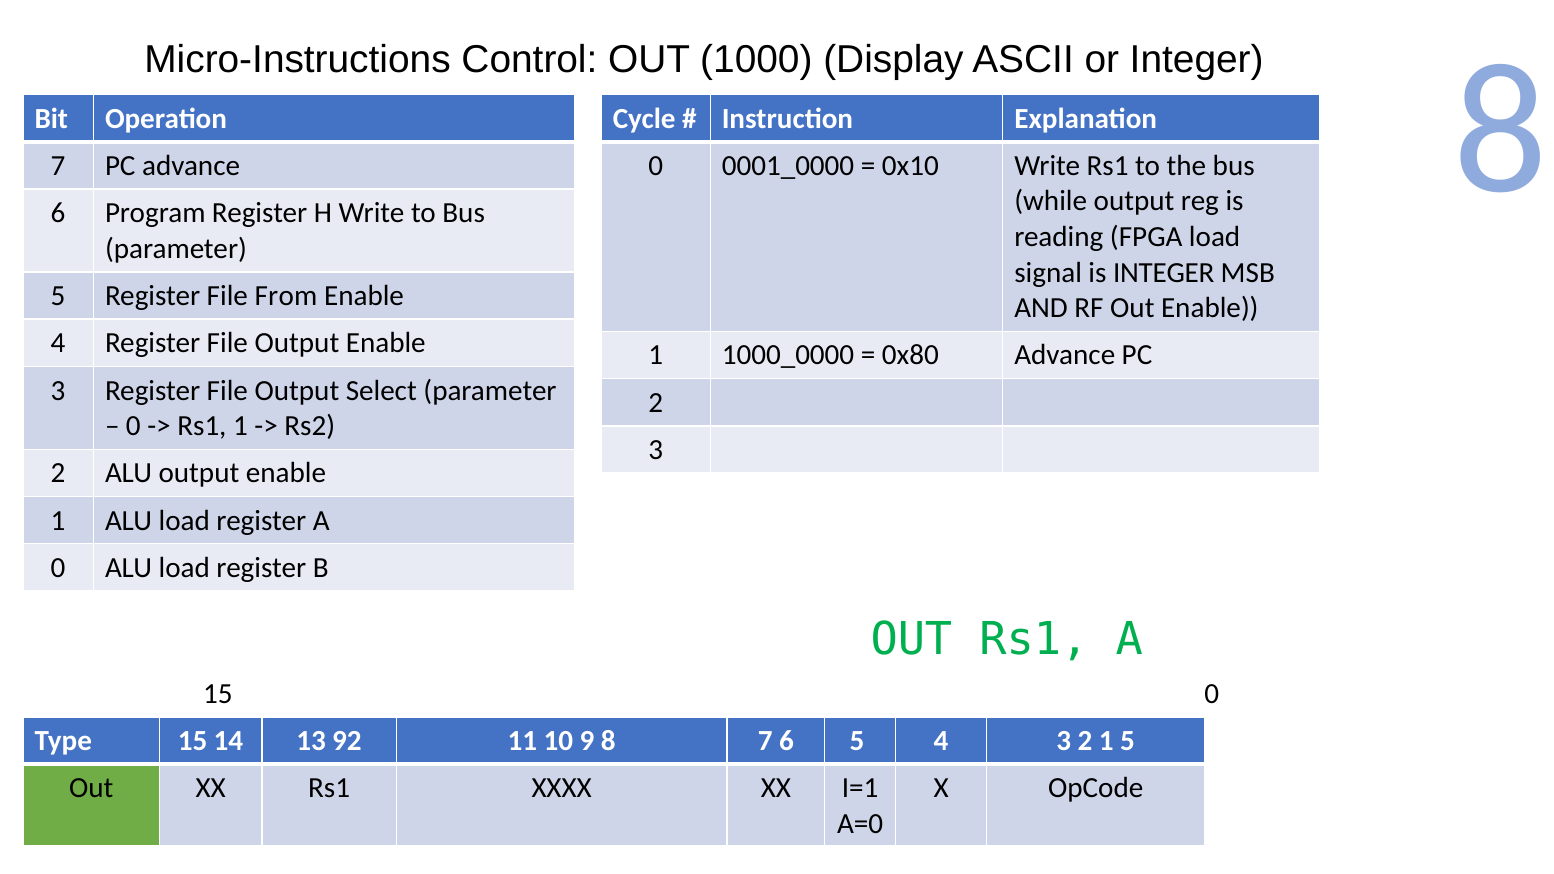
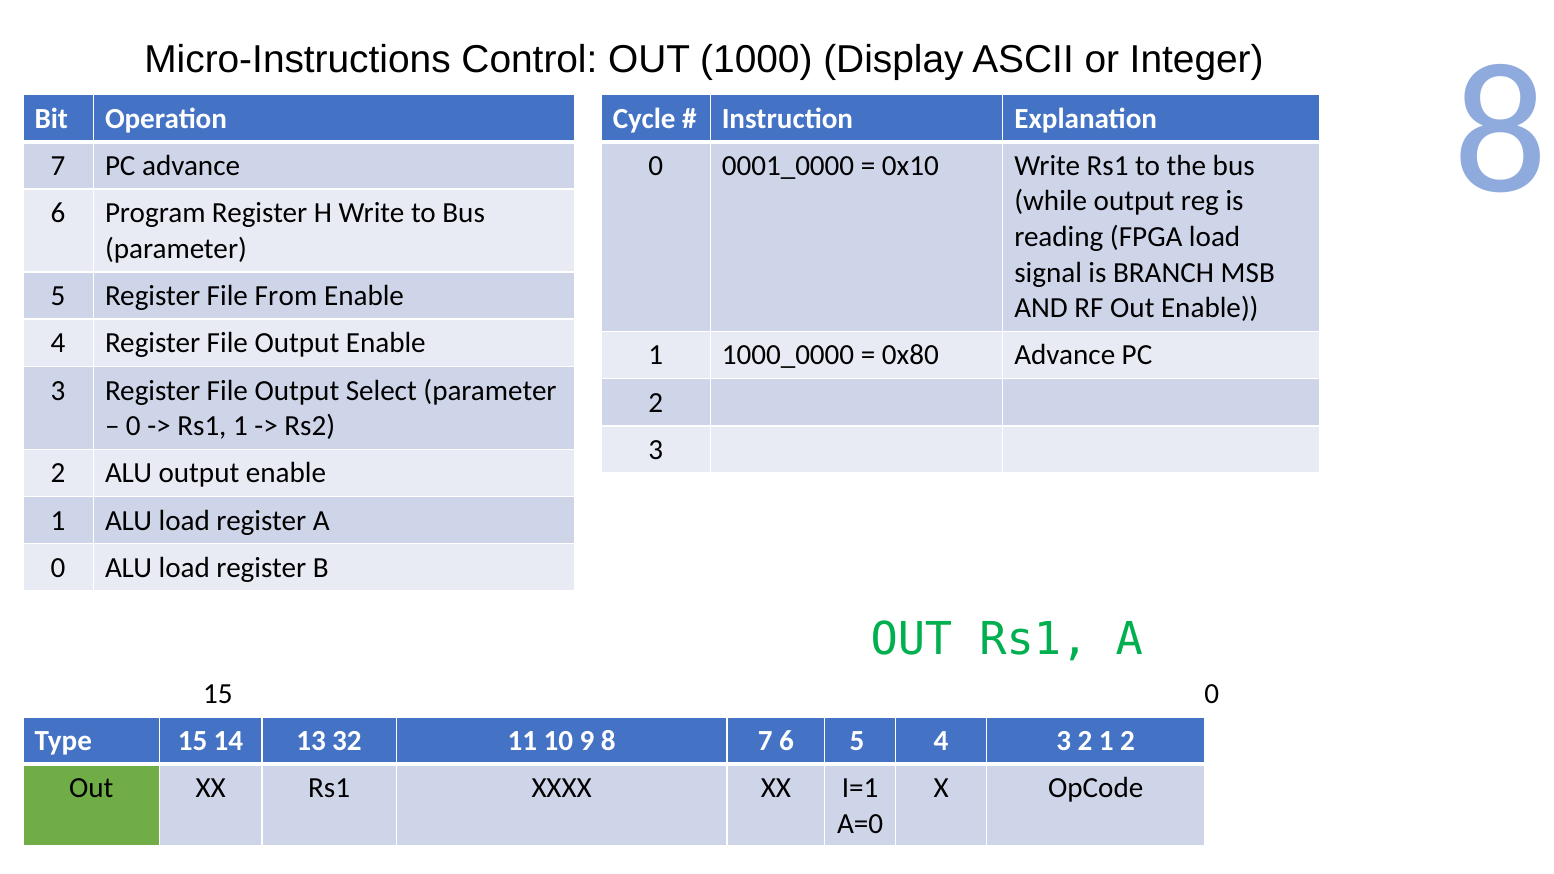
is INTEGER: INTEGER -> BRANCH
92: 92 -> 32
5 at (1128, 741): 5 -> 2
